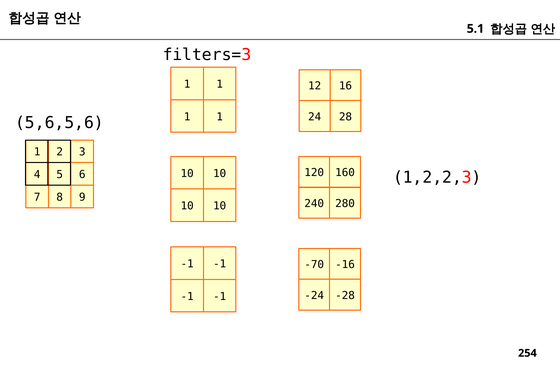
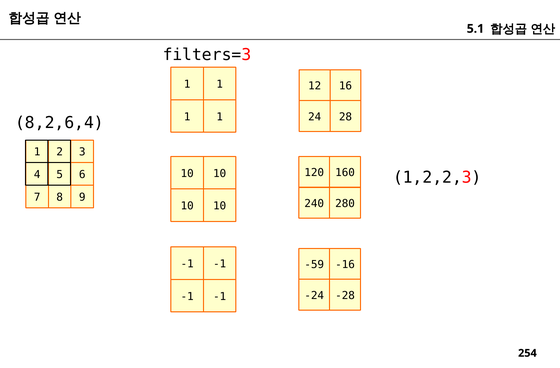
5,6,5,6: 5,6,5,6 -> 8,2,6,4
-70: -70 -> -59
